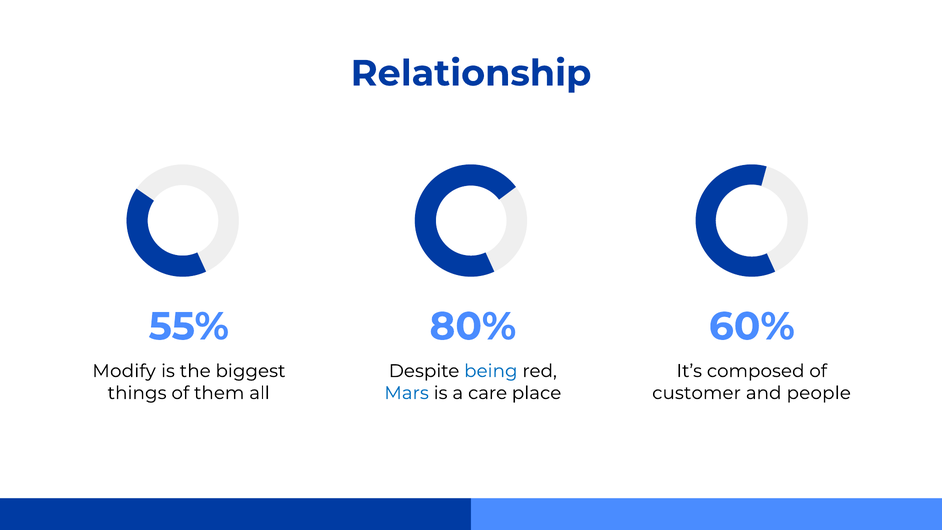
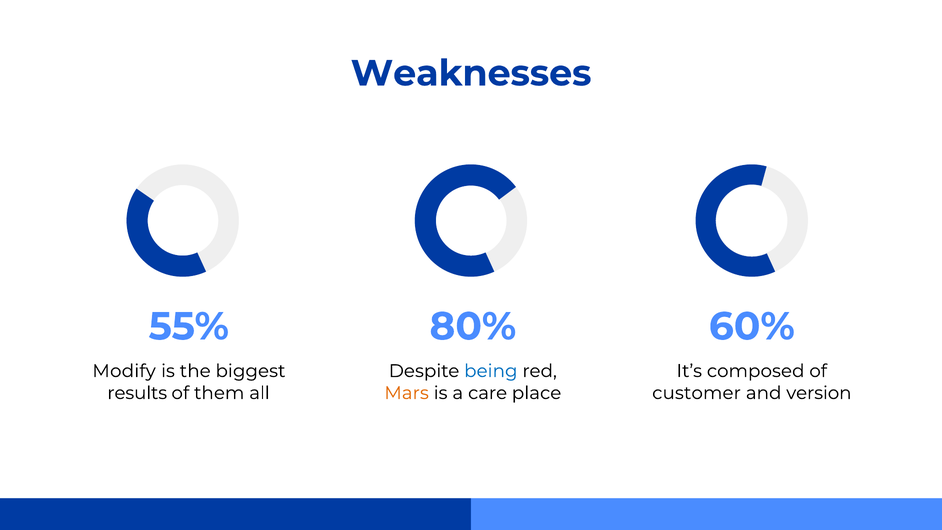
Relationship: Relationship -> Weaknesses
things: things -> results
Mars colour: blue -> orange
people: people -> version
